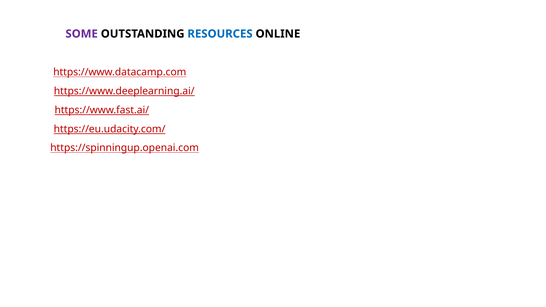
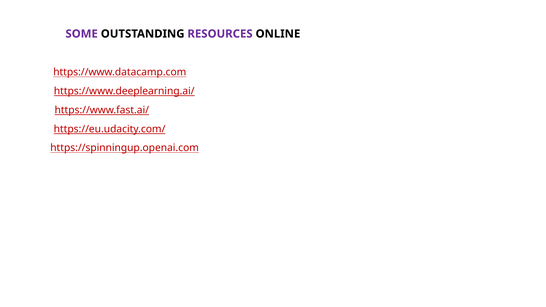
RESOURCES colour: blue -> purple
